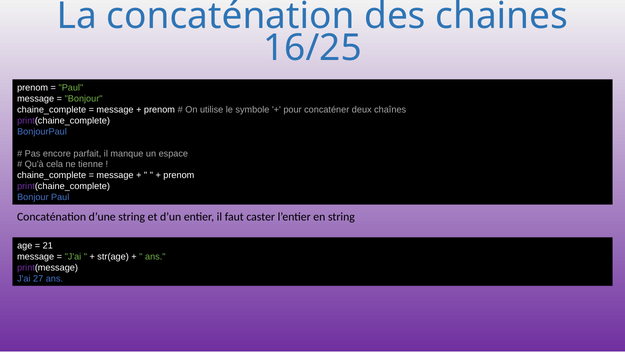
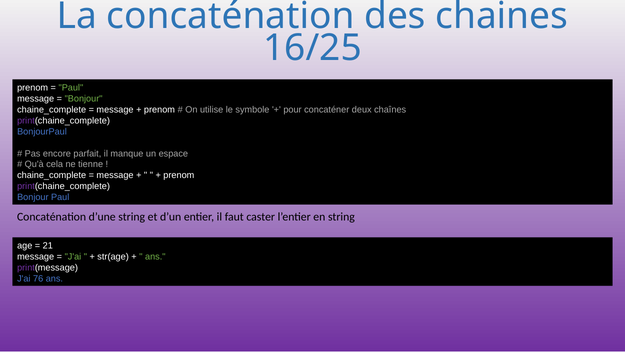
27: 27 -> 76
